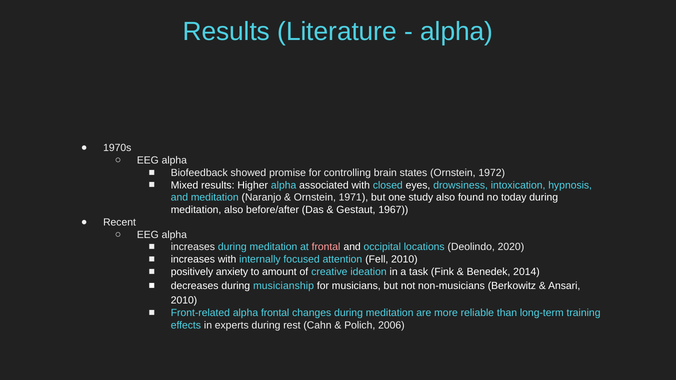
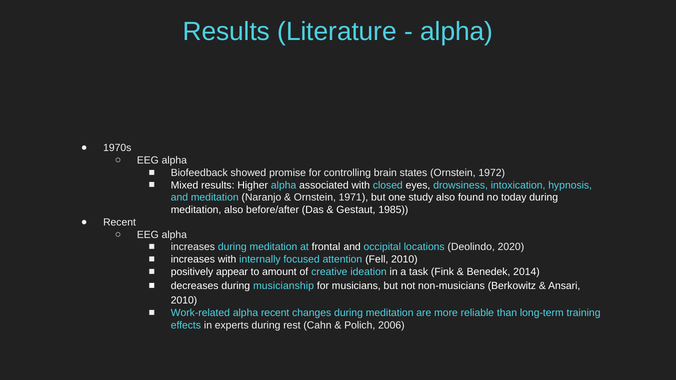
1967: 1967 -> 1985
frontal at (326, 247) colour: pink -> white
anxiety: anxiety -> appear
Front-related: Front-related -> Work-related
alpha frontal: frontal -> recent
